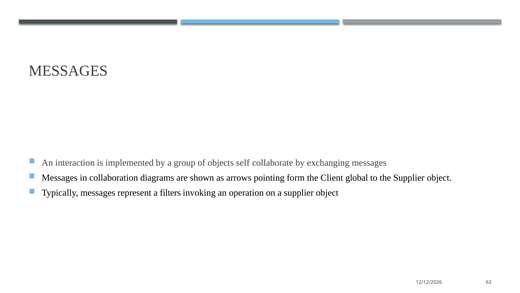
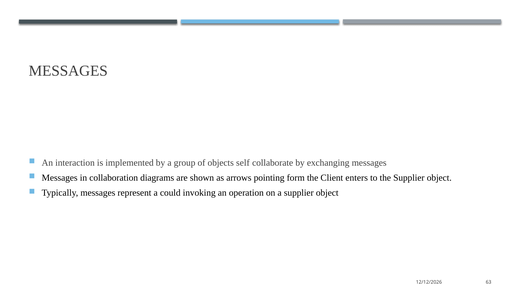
global: global -> enters
filters: filters -> could
